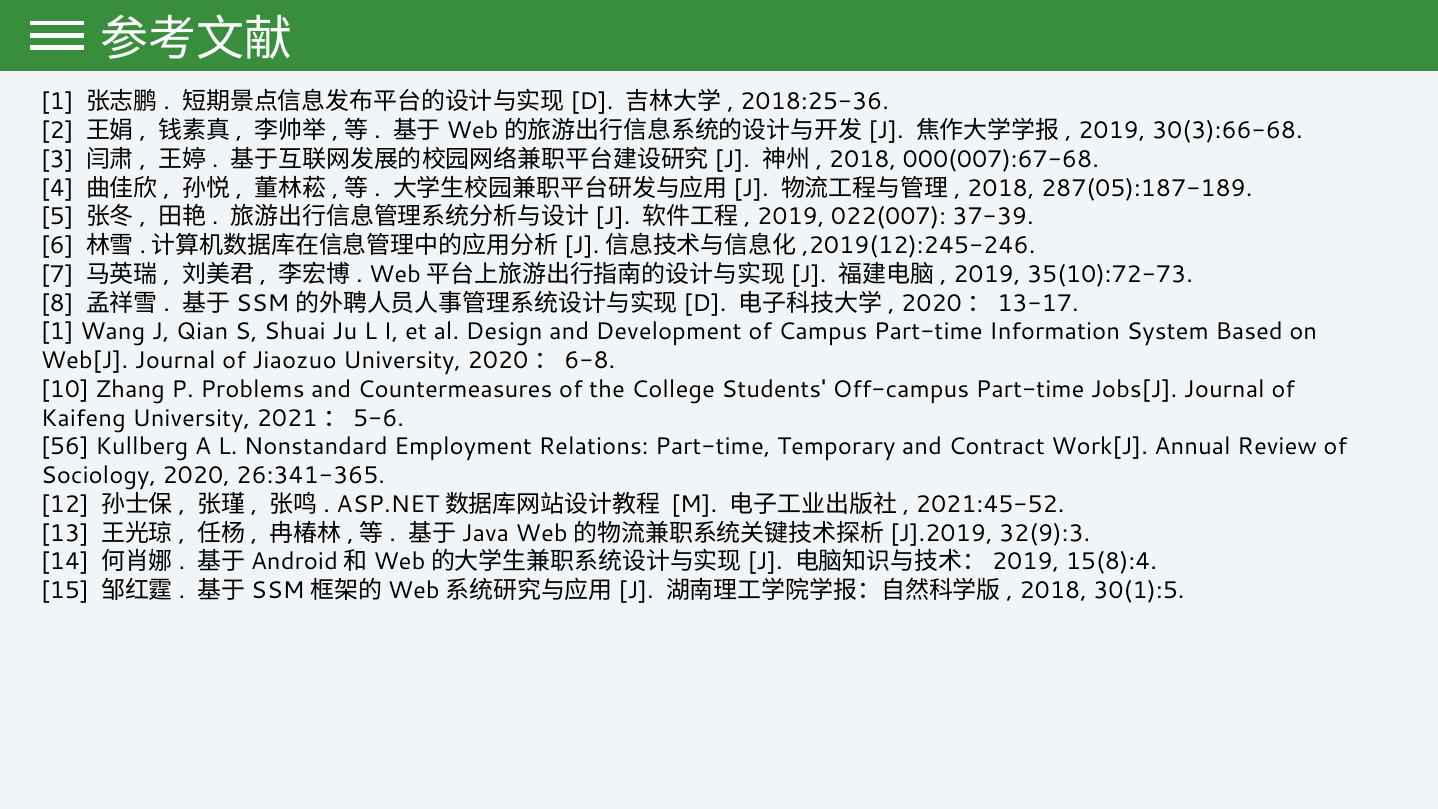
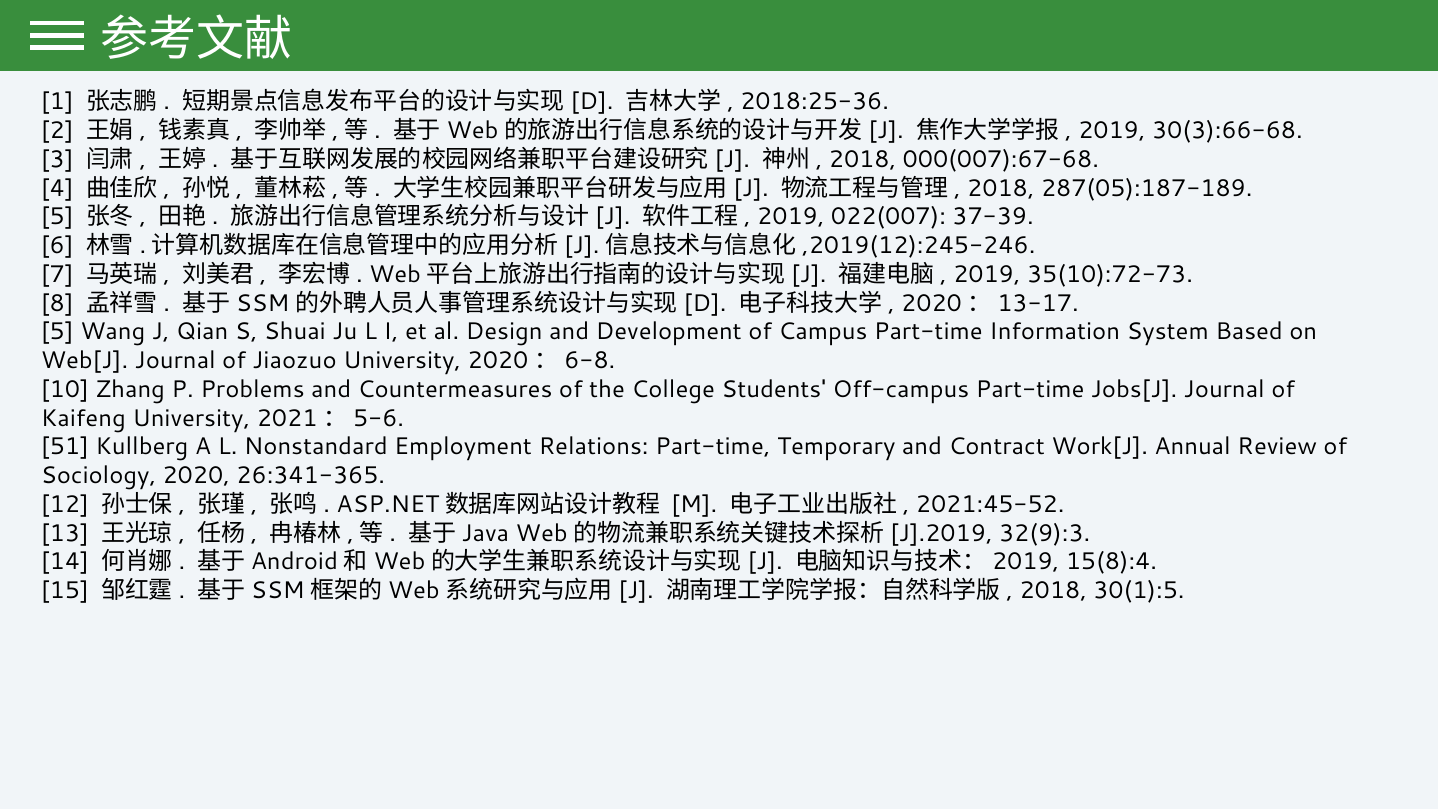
1 at (57, 332): 1 -> 5
56: 56 -> 51
